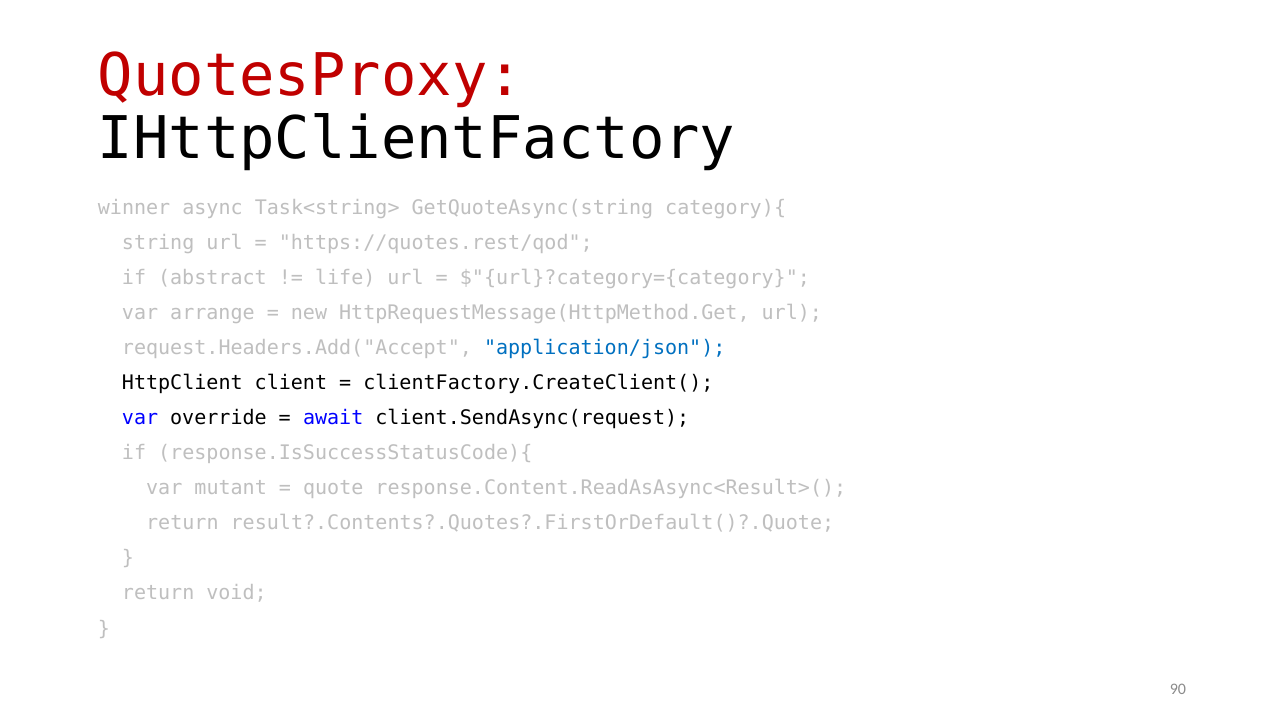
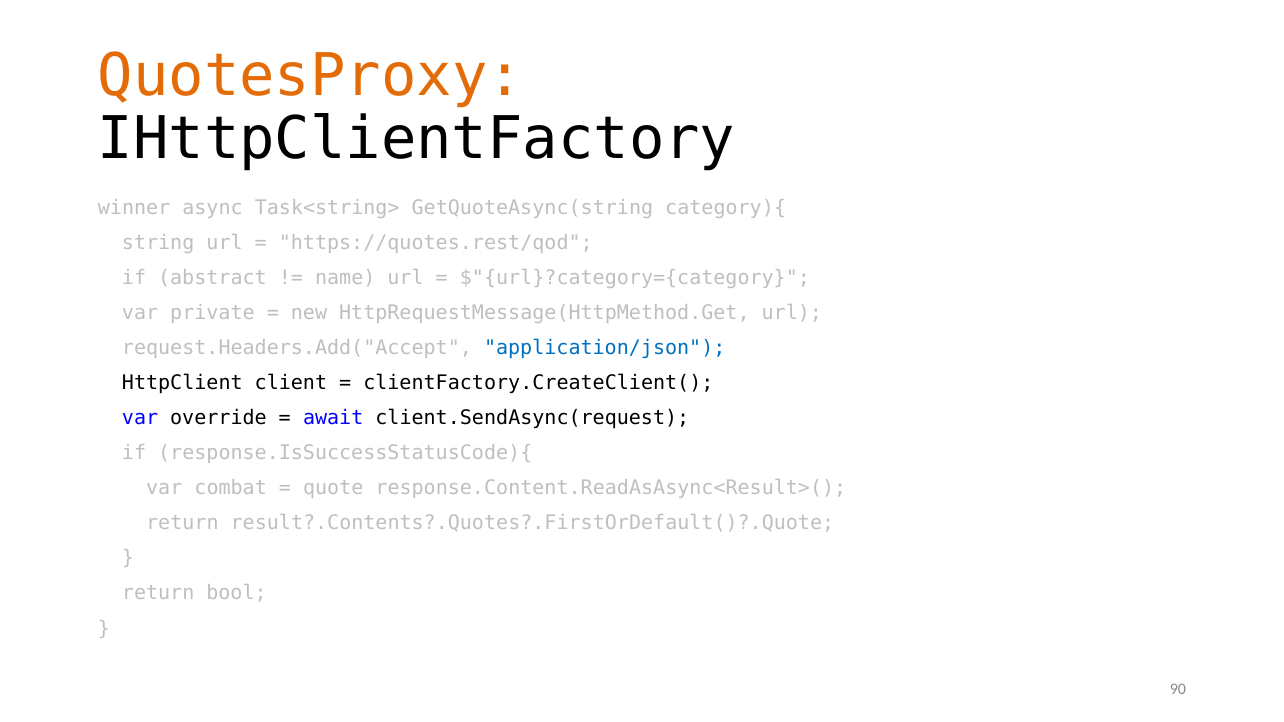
QuotesProxy colour: red -> orange
life: life -> name
arrange: arrange -> private
mutant: mutant -> combat
void: void -> bool
